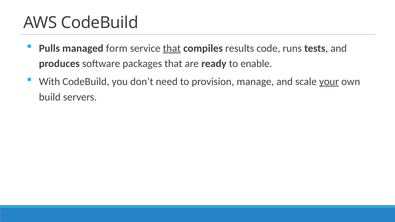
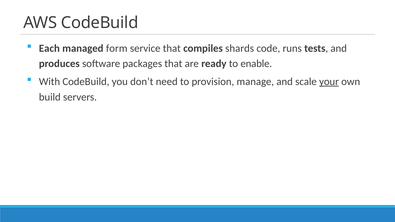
Pulls: Pulls -> Each
that at (172, 48) underline: present -> none
results: results -> shards
